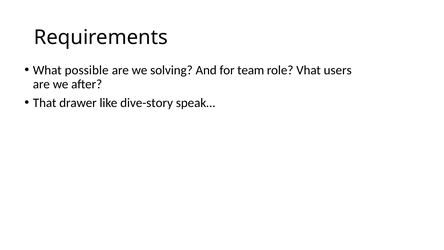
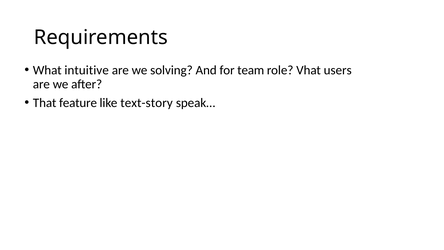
possible: possible -> intuitive
drawer: drawer -> feature
dive-story: dive-story -> text-story
